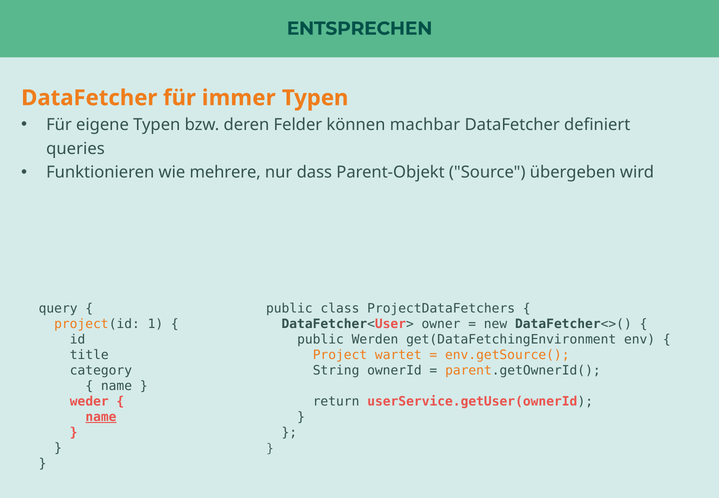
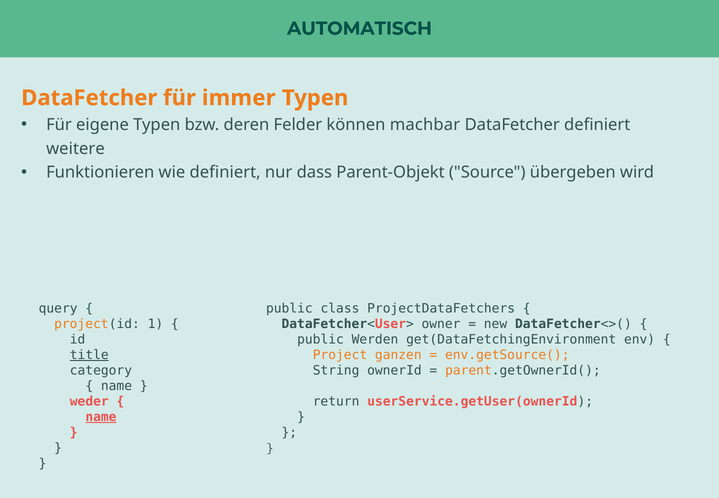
ENTSPRECHEN: ENTSPRECHEN -> AUTOMATISCH
queries: queries -> weitere
wie mehrere: mehrere -> definiert
title underline: none -> present
wartet: wartet -> ganzen
